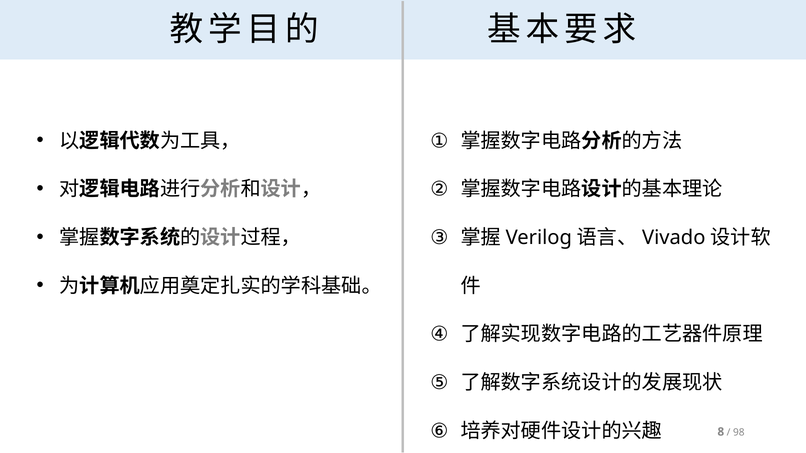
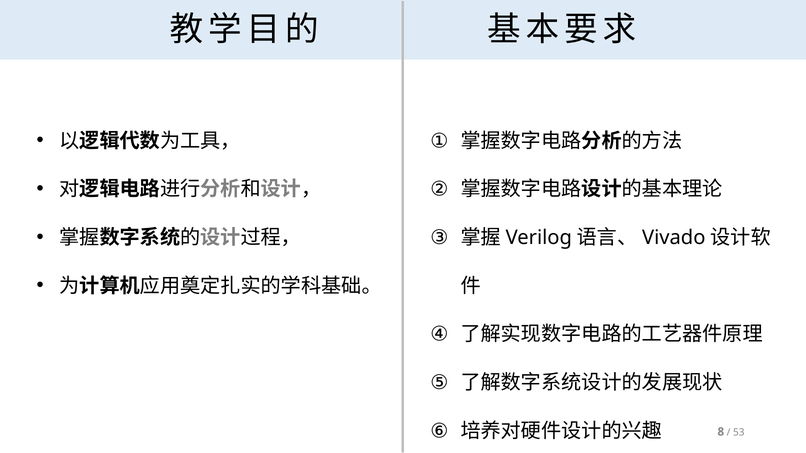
98: 98 -> 53
